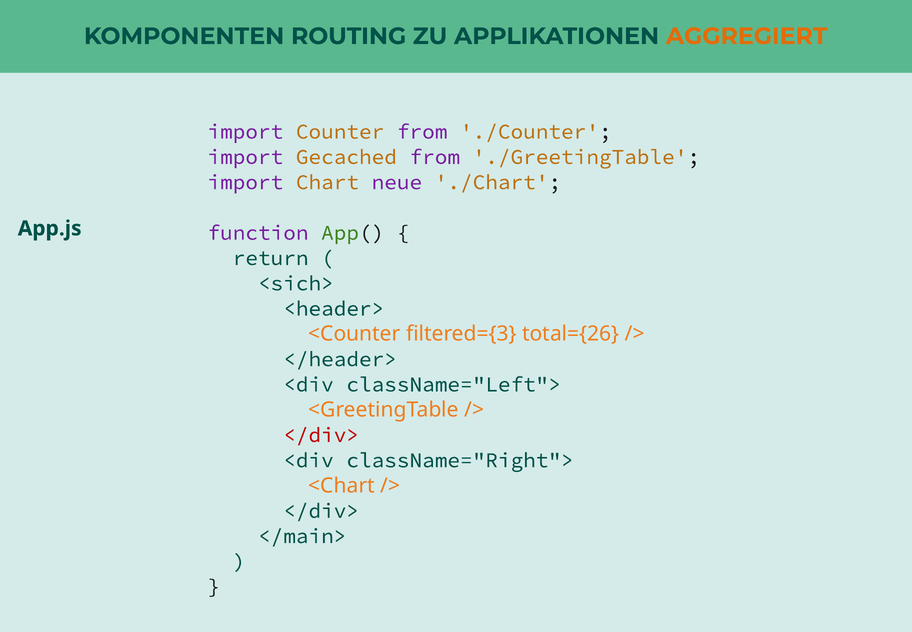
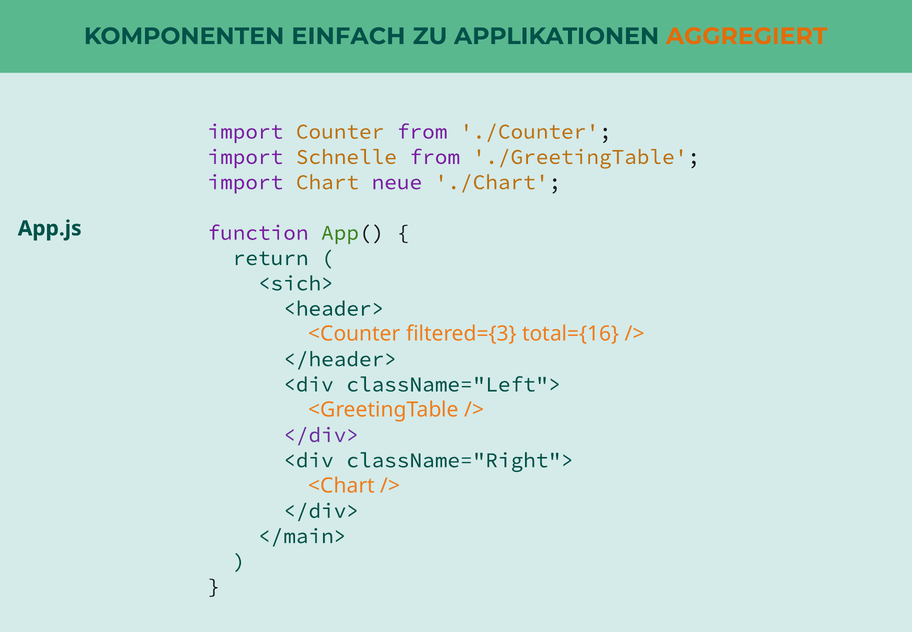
ROUTING: ROUTING -> EINFACH
Gecached: Gecached -> Schnelle
total={26: total={26 -> total={16
</div> at (321, 435) colour: red -> purple
